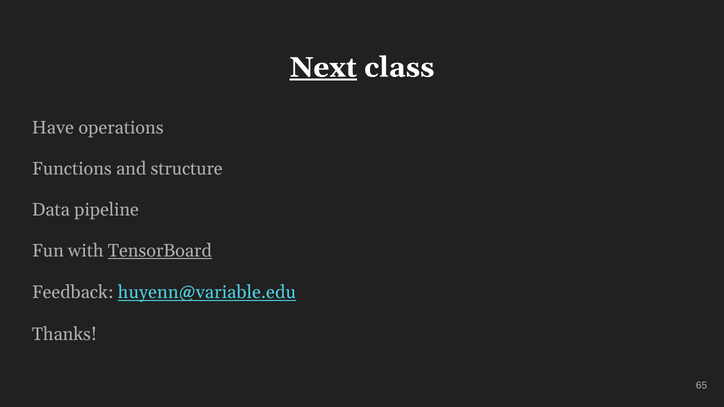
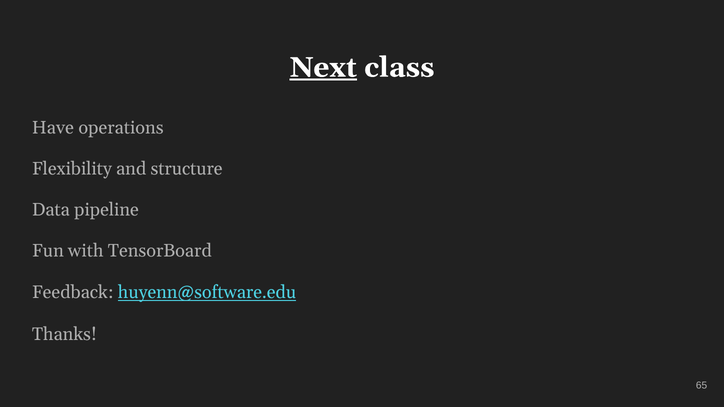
Functions: Functions -> Flexibility
TensorBoard underline: present -> none
huyenn@variable.edu: huyenn@variable.edu -> huyenn@software.edu
